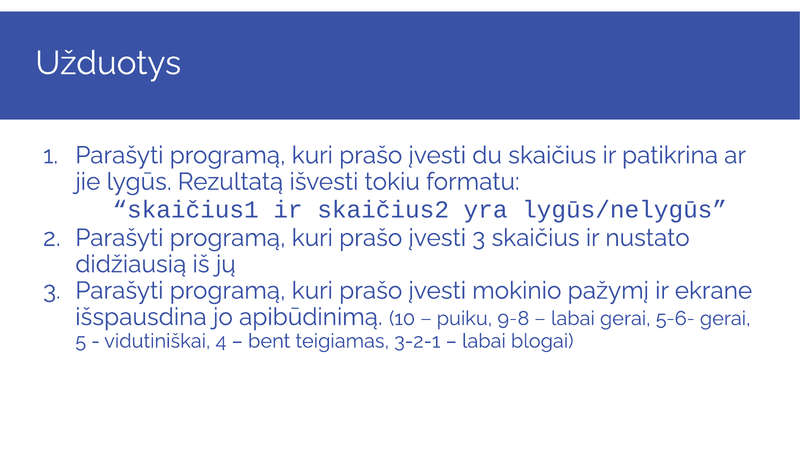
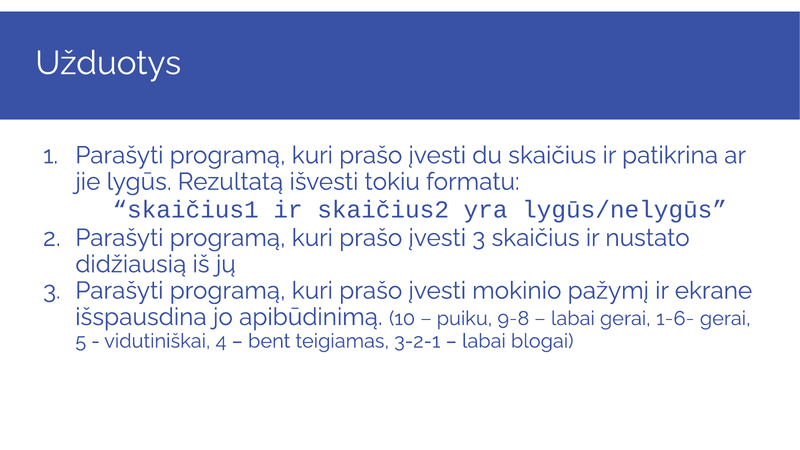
5-6-: 5-6- -> 1-6-
